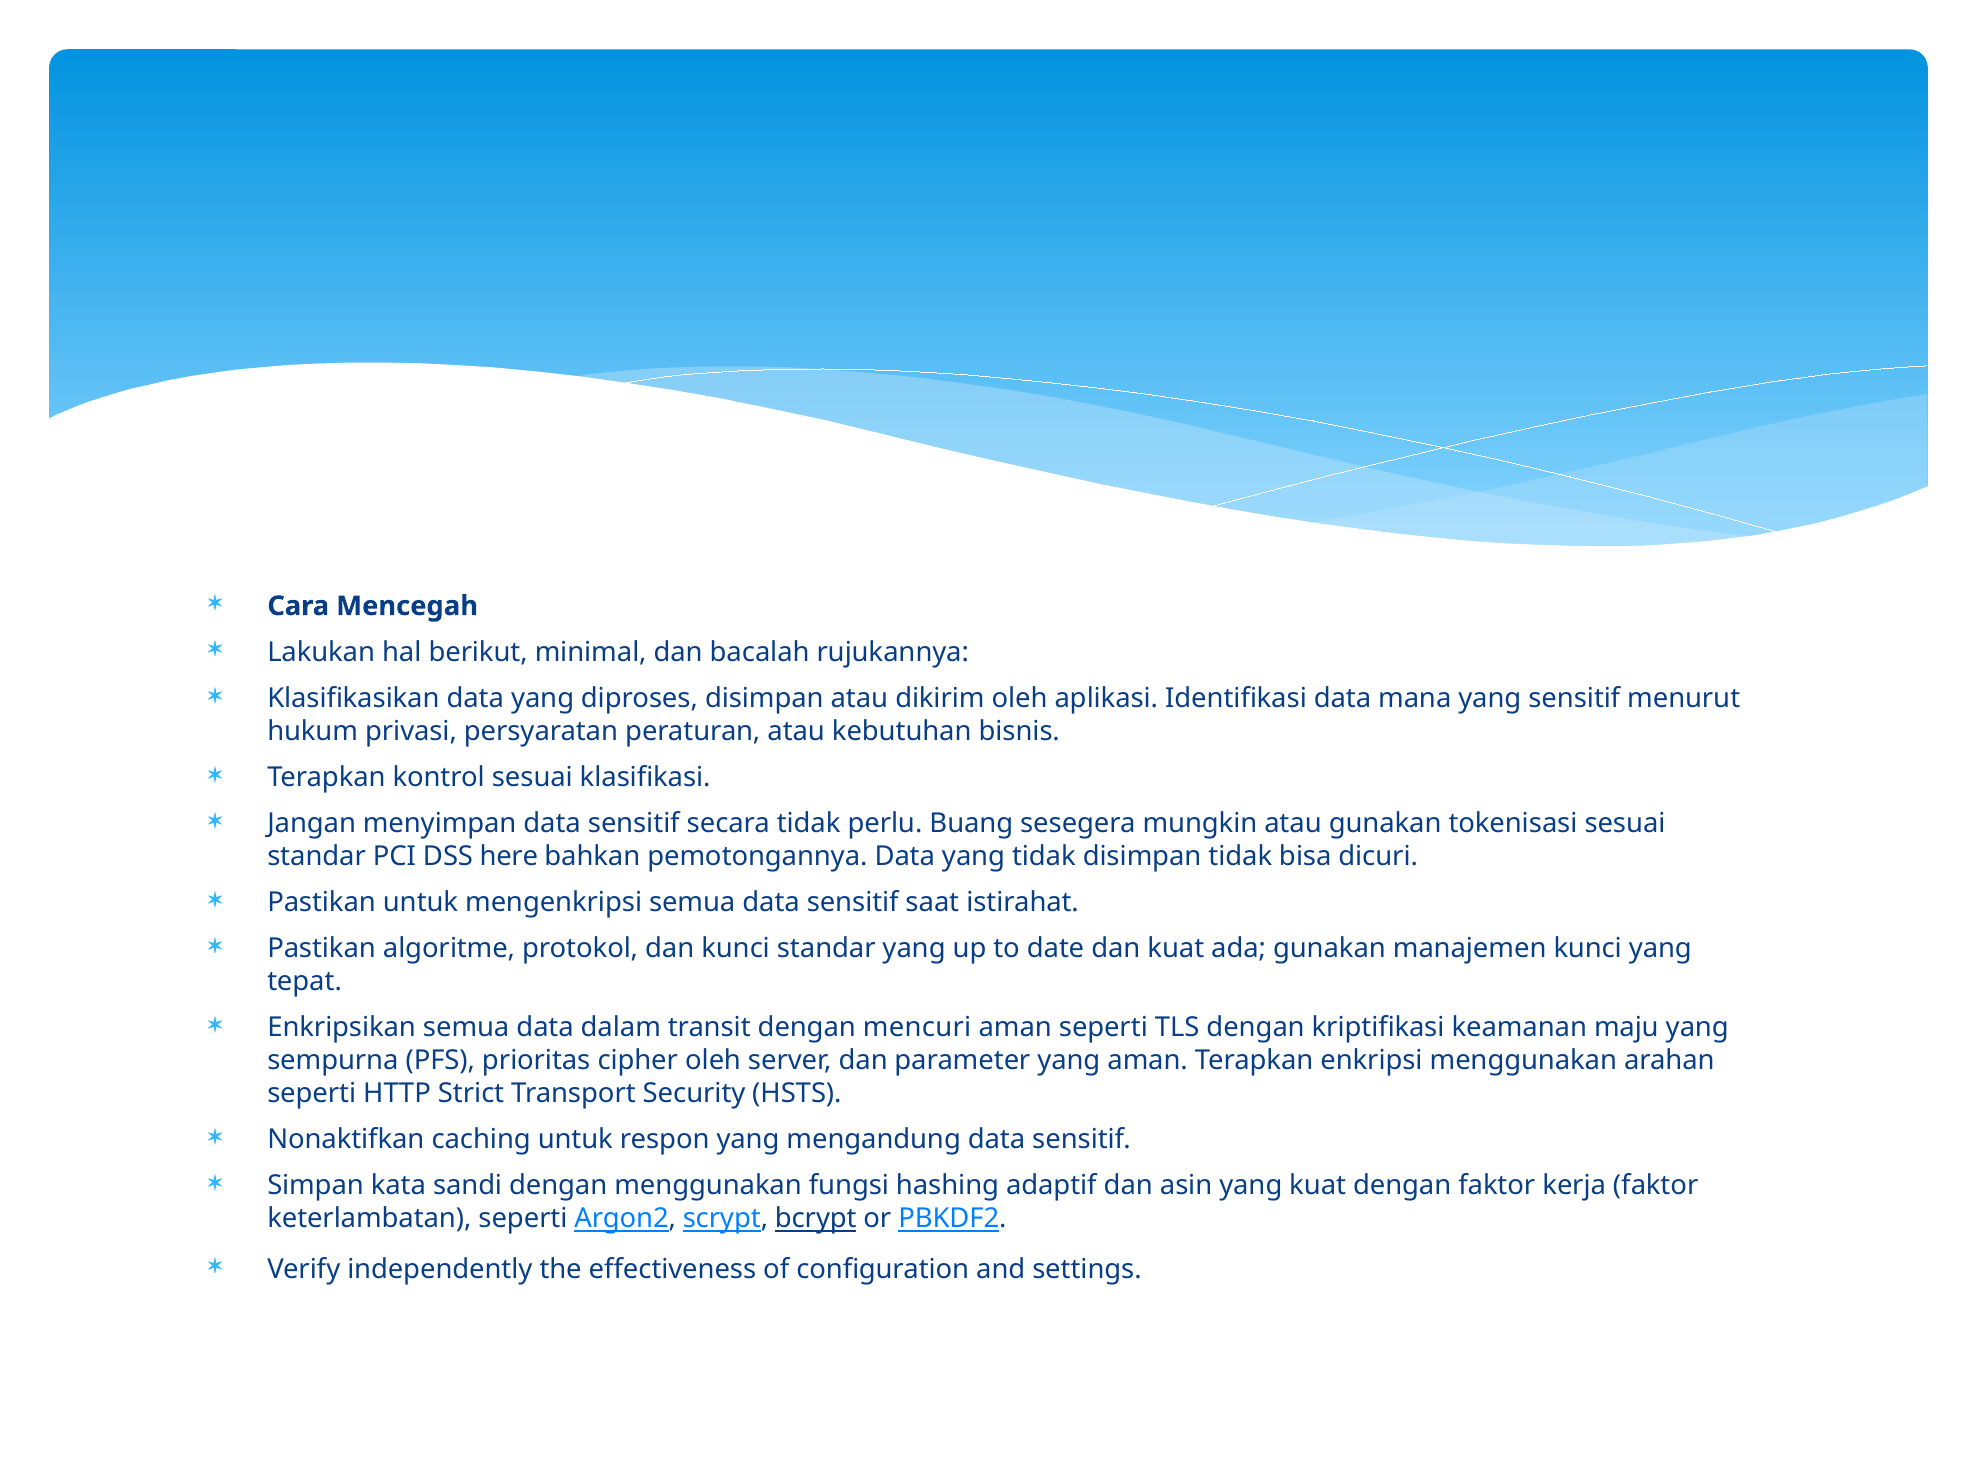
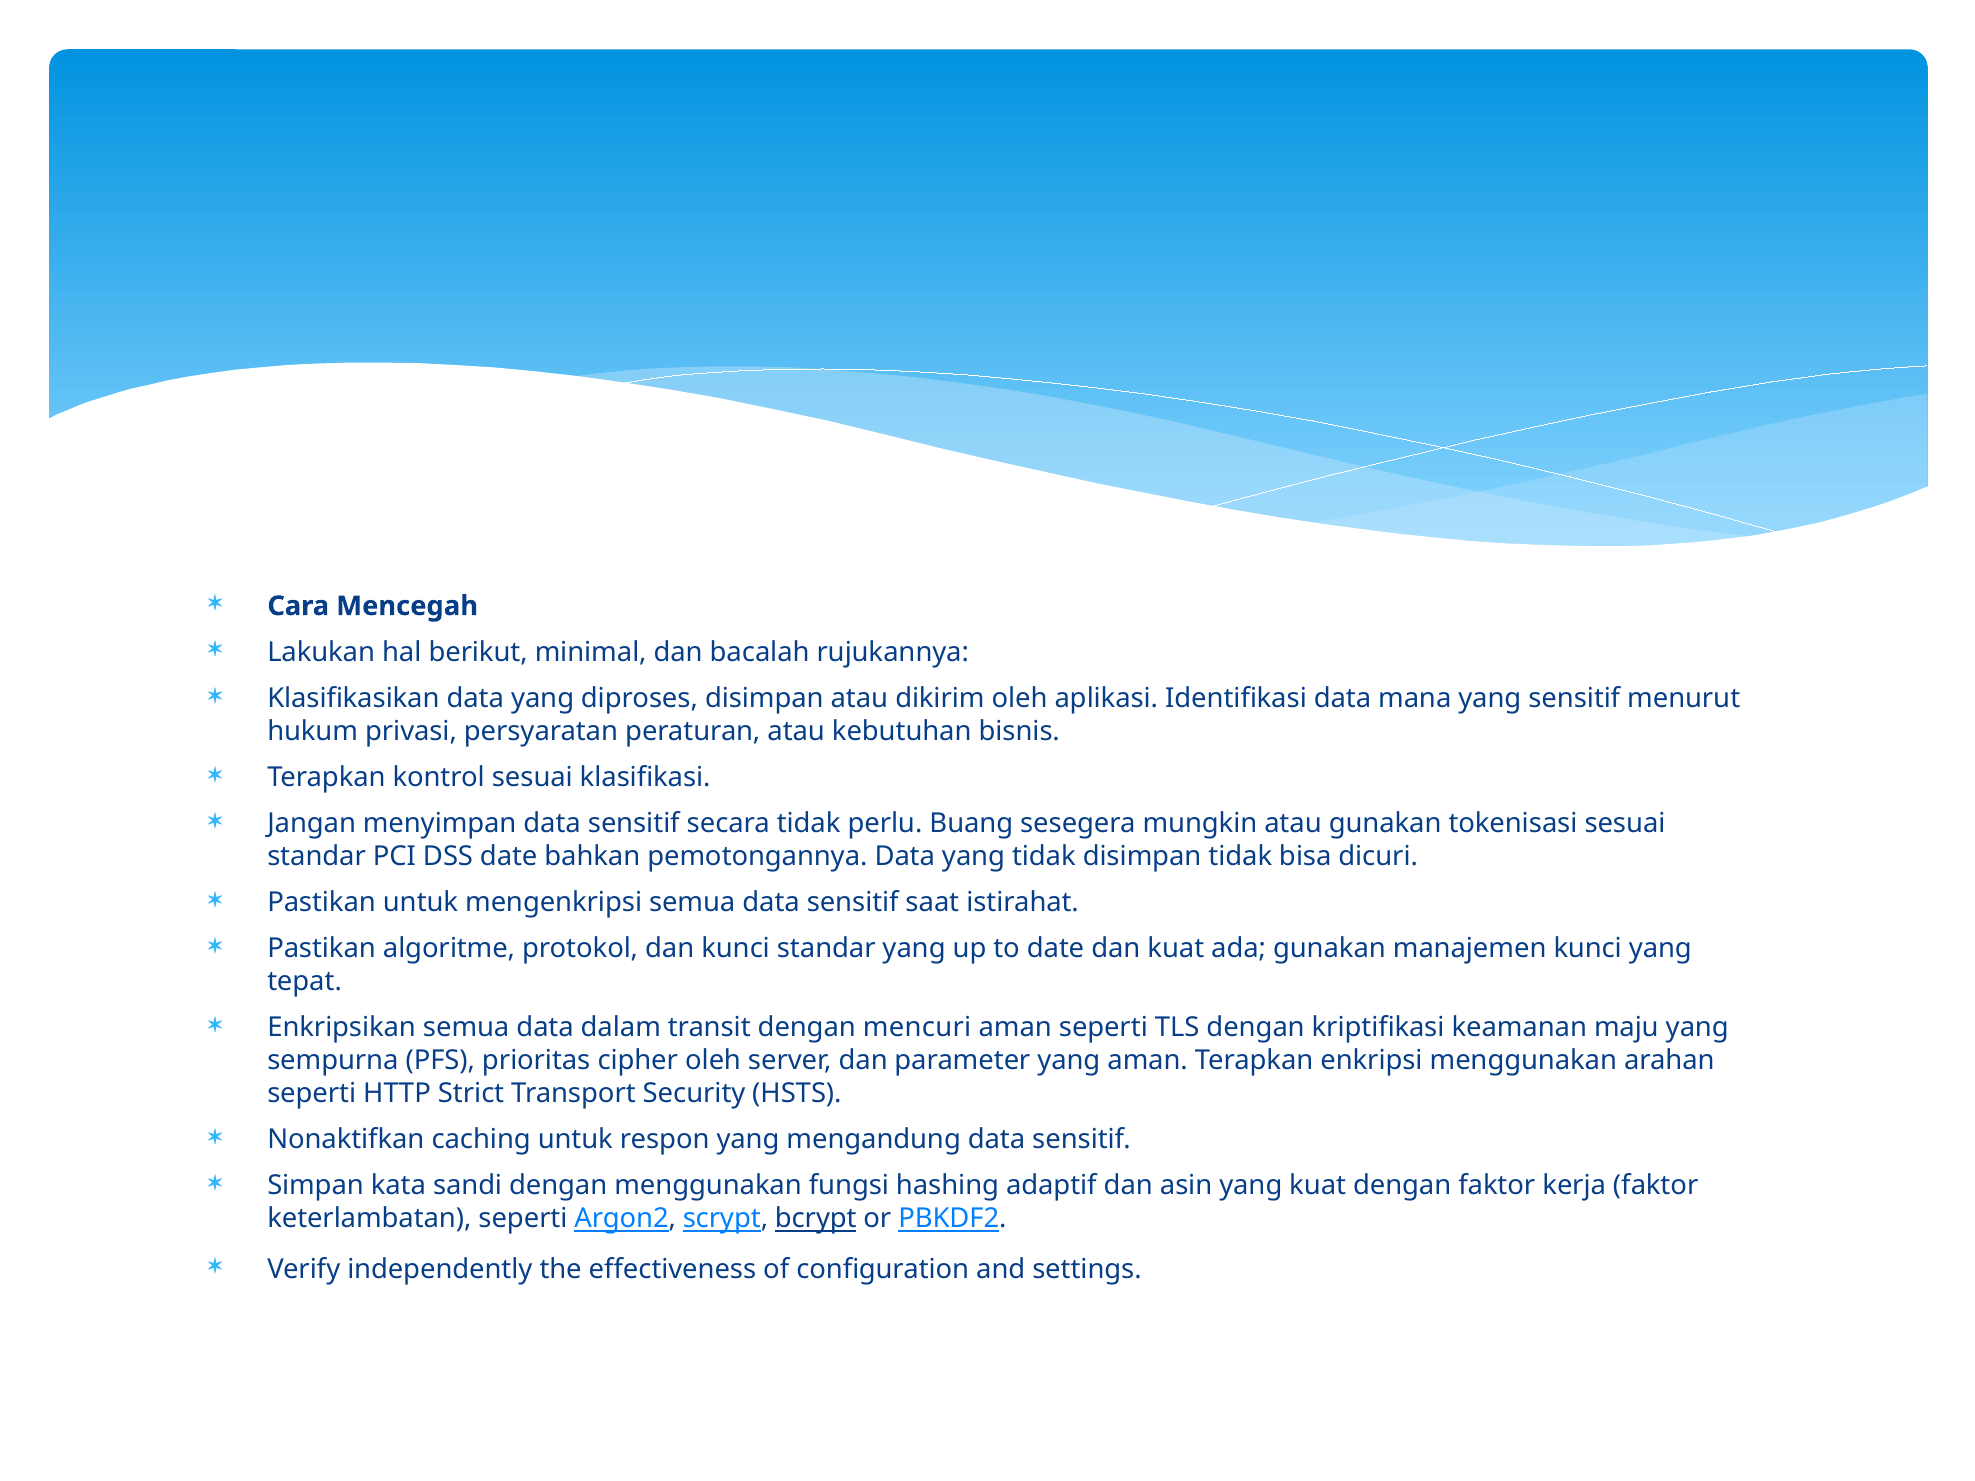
DSS here: here -> date
